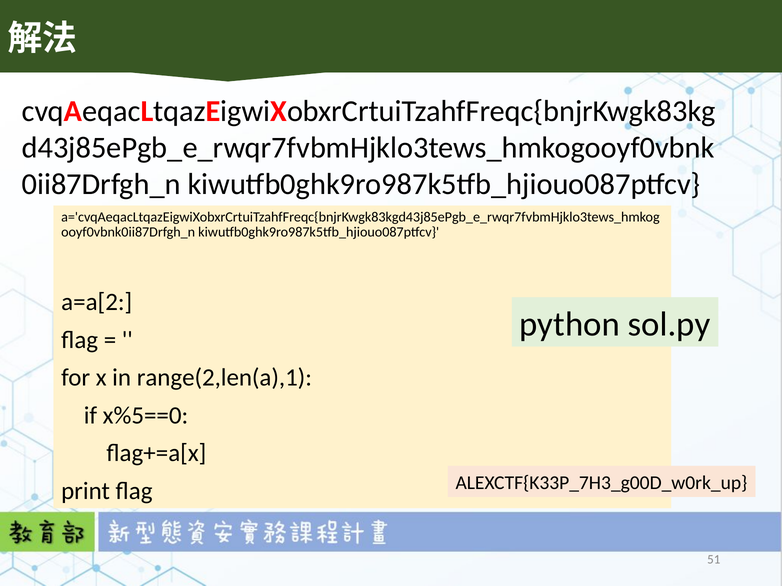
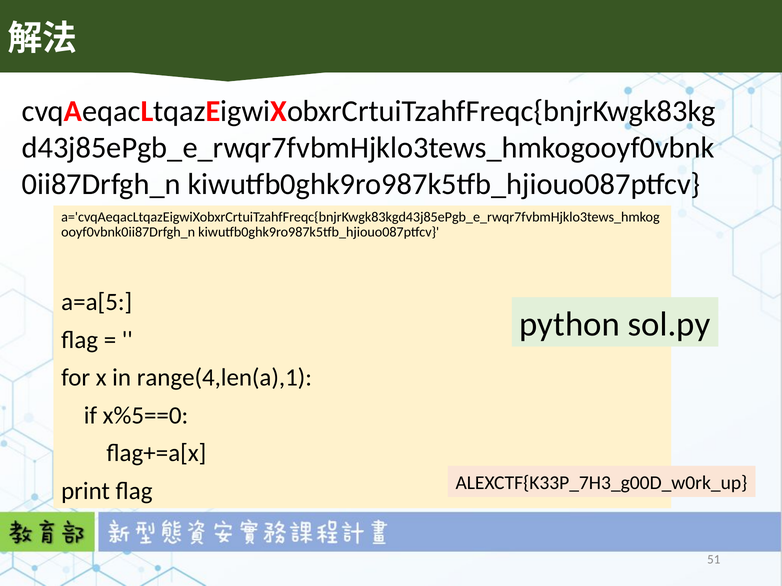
a=a[2: a=a[2 -> a=a[5
range(2,len(a),1: range(2,len(a),1 -> range(4,len(a),1
